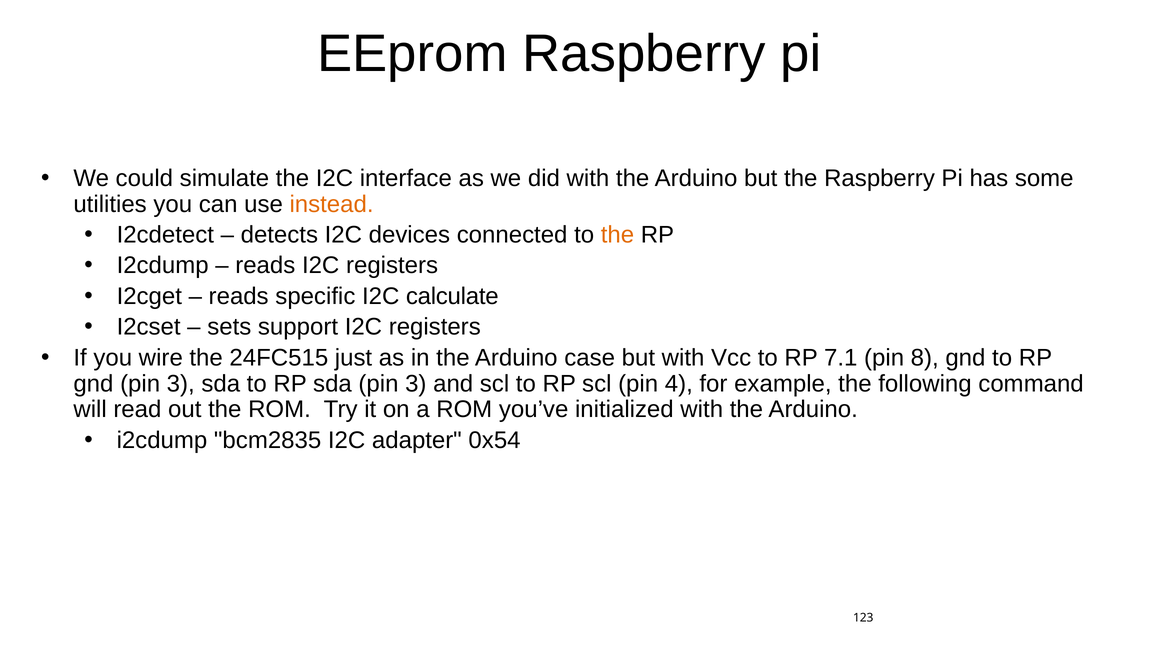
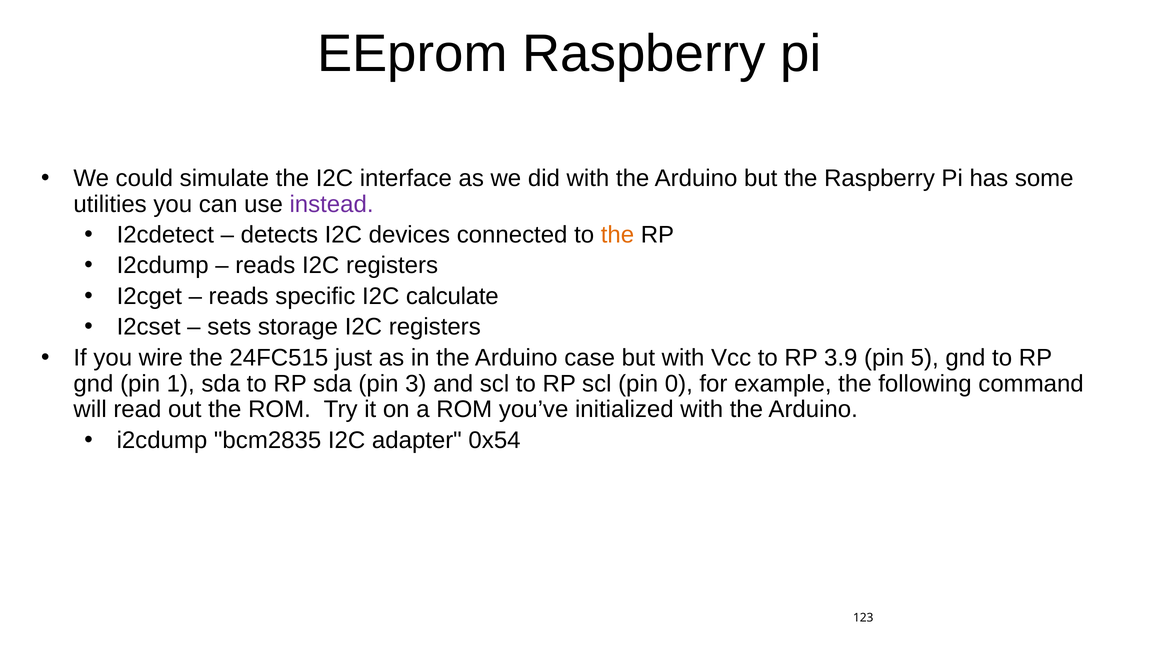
instead colour: orange -> purple
support: support -> storage
7.1: 7.1 -> 3.9
8: 8 -> 5
gnd pin 3: 3 -> 1
4: 4 -> 0
